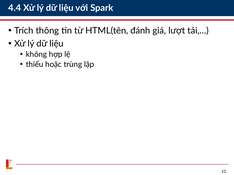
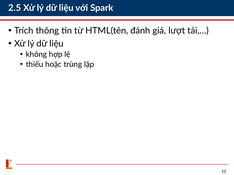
4.4: 4.4 -> 2.5
